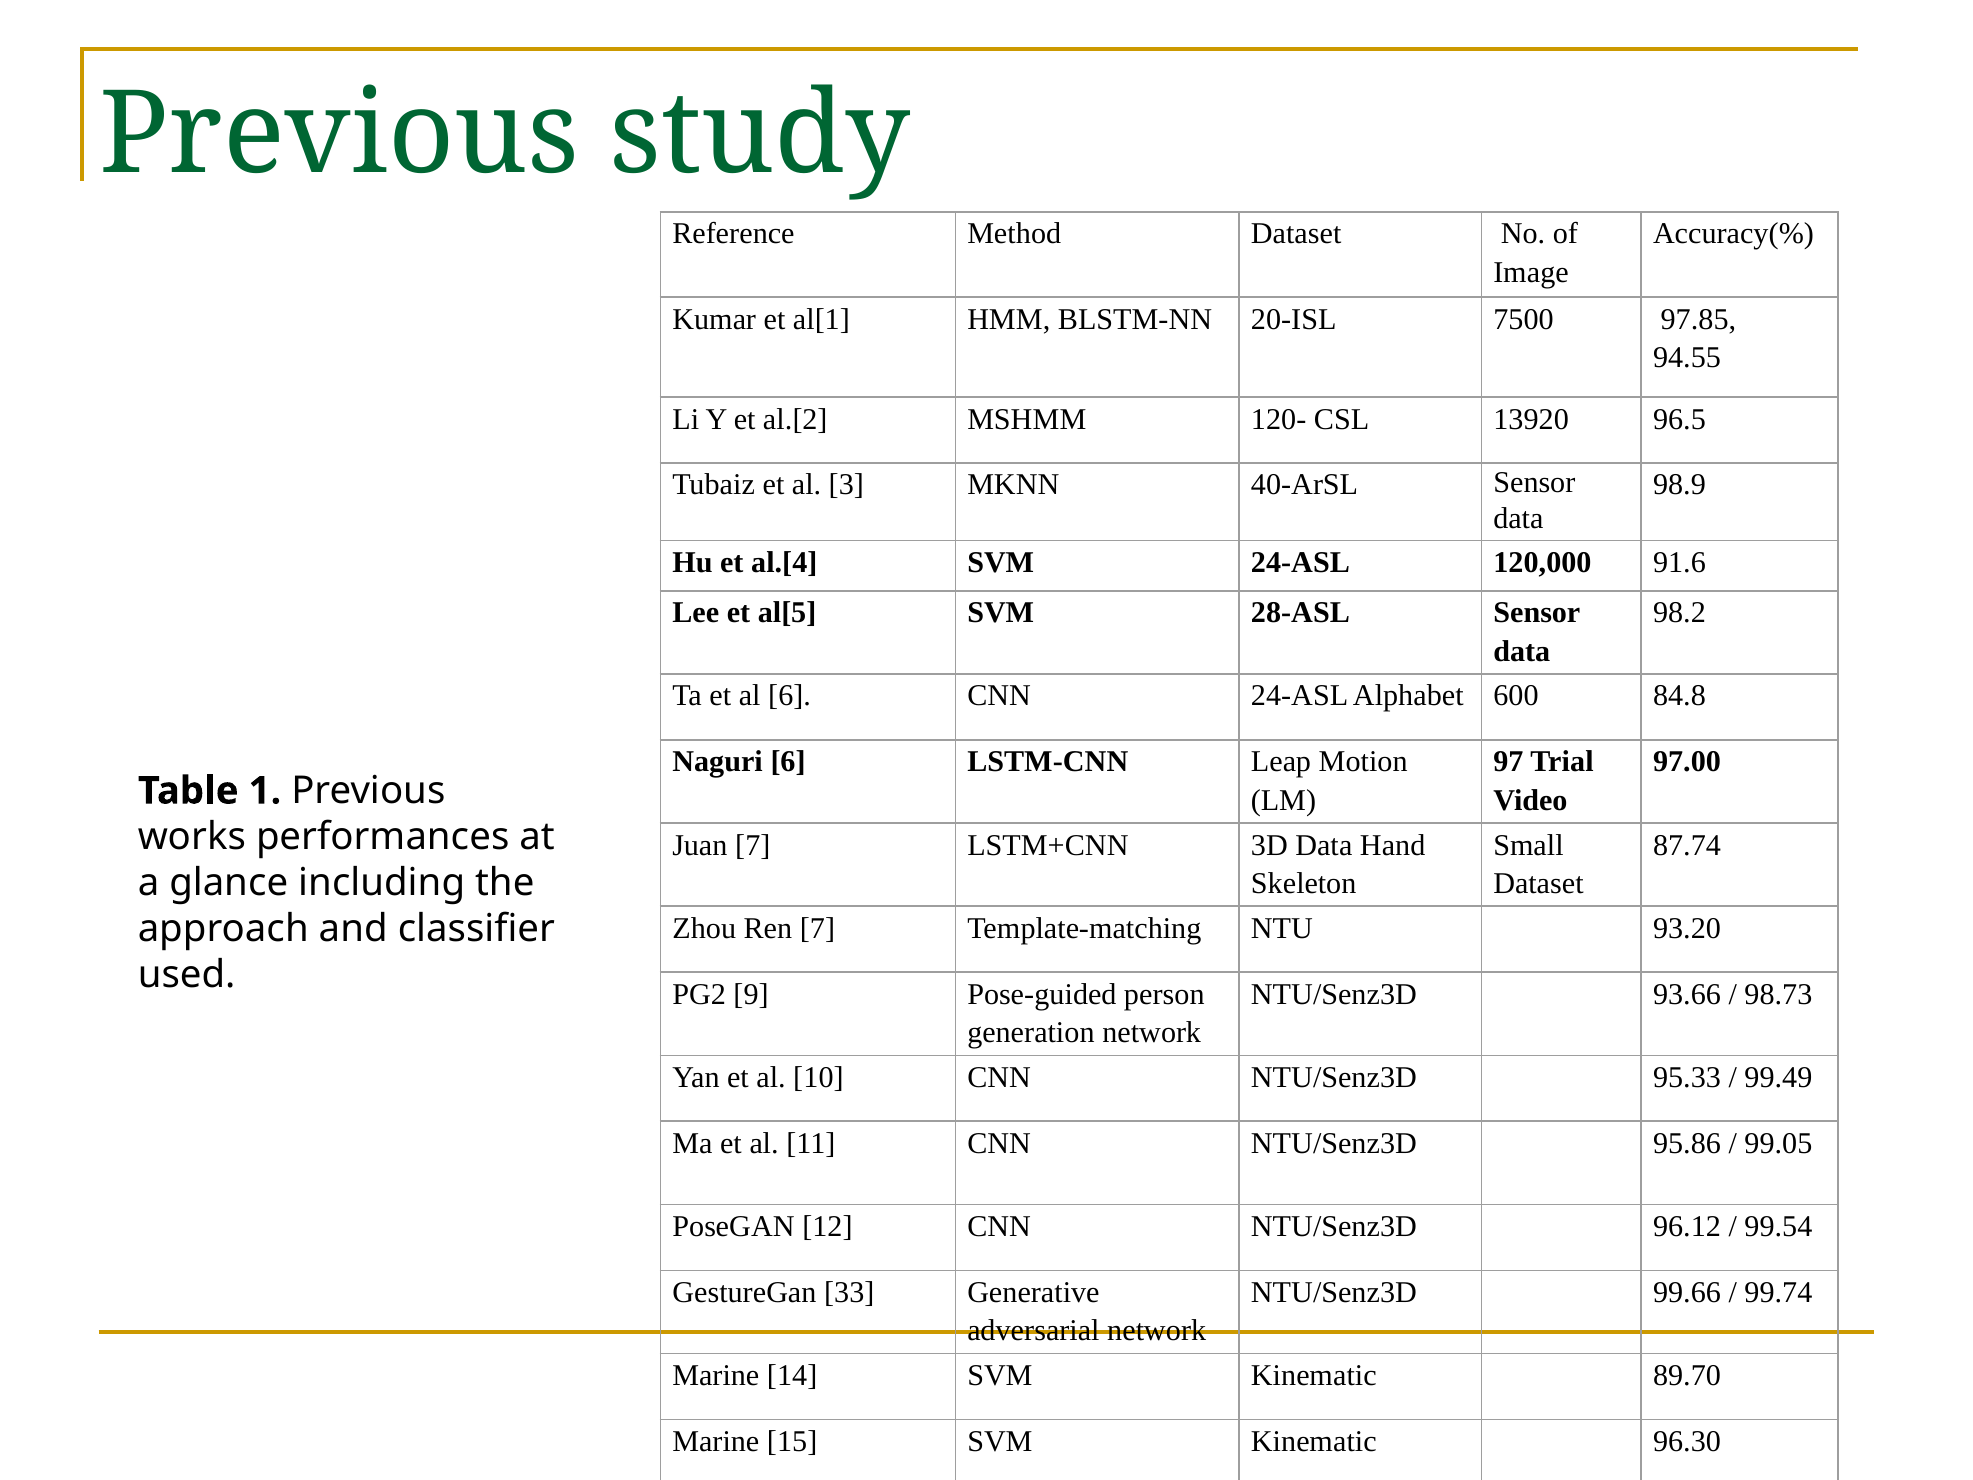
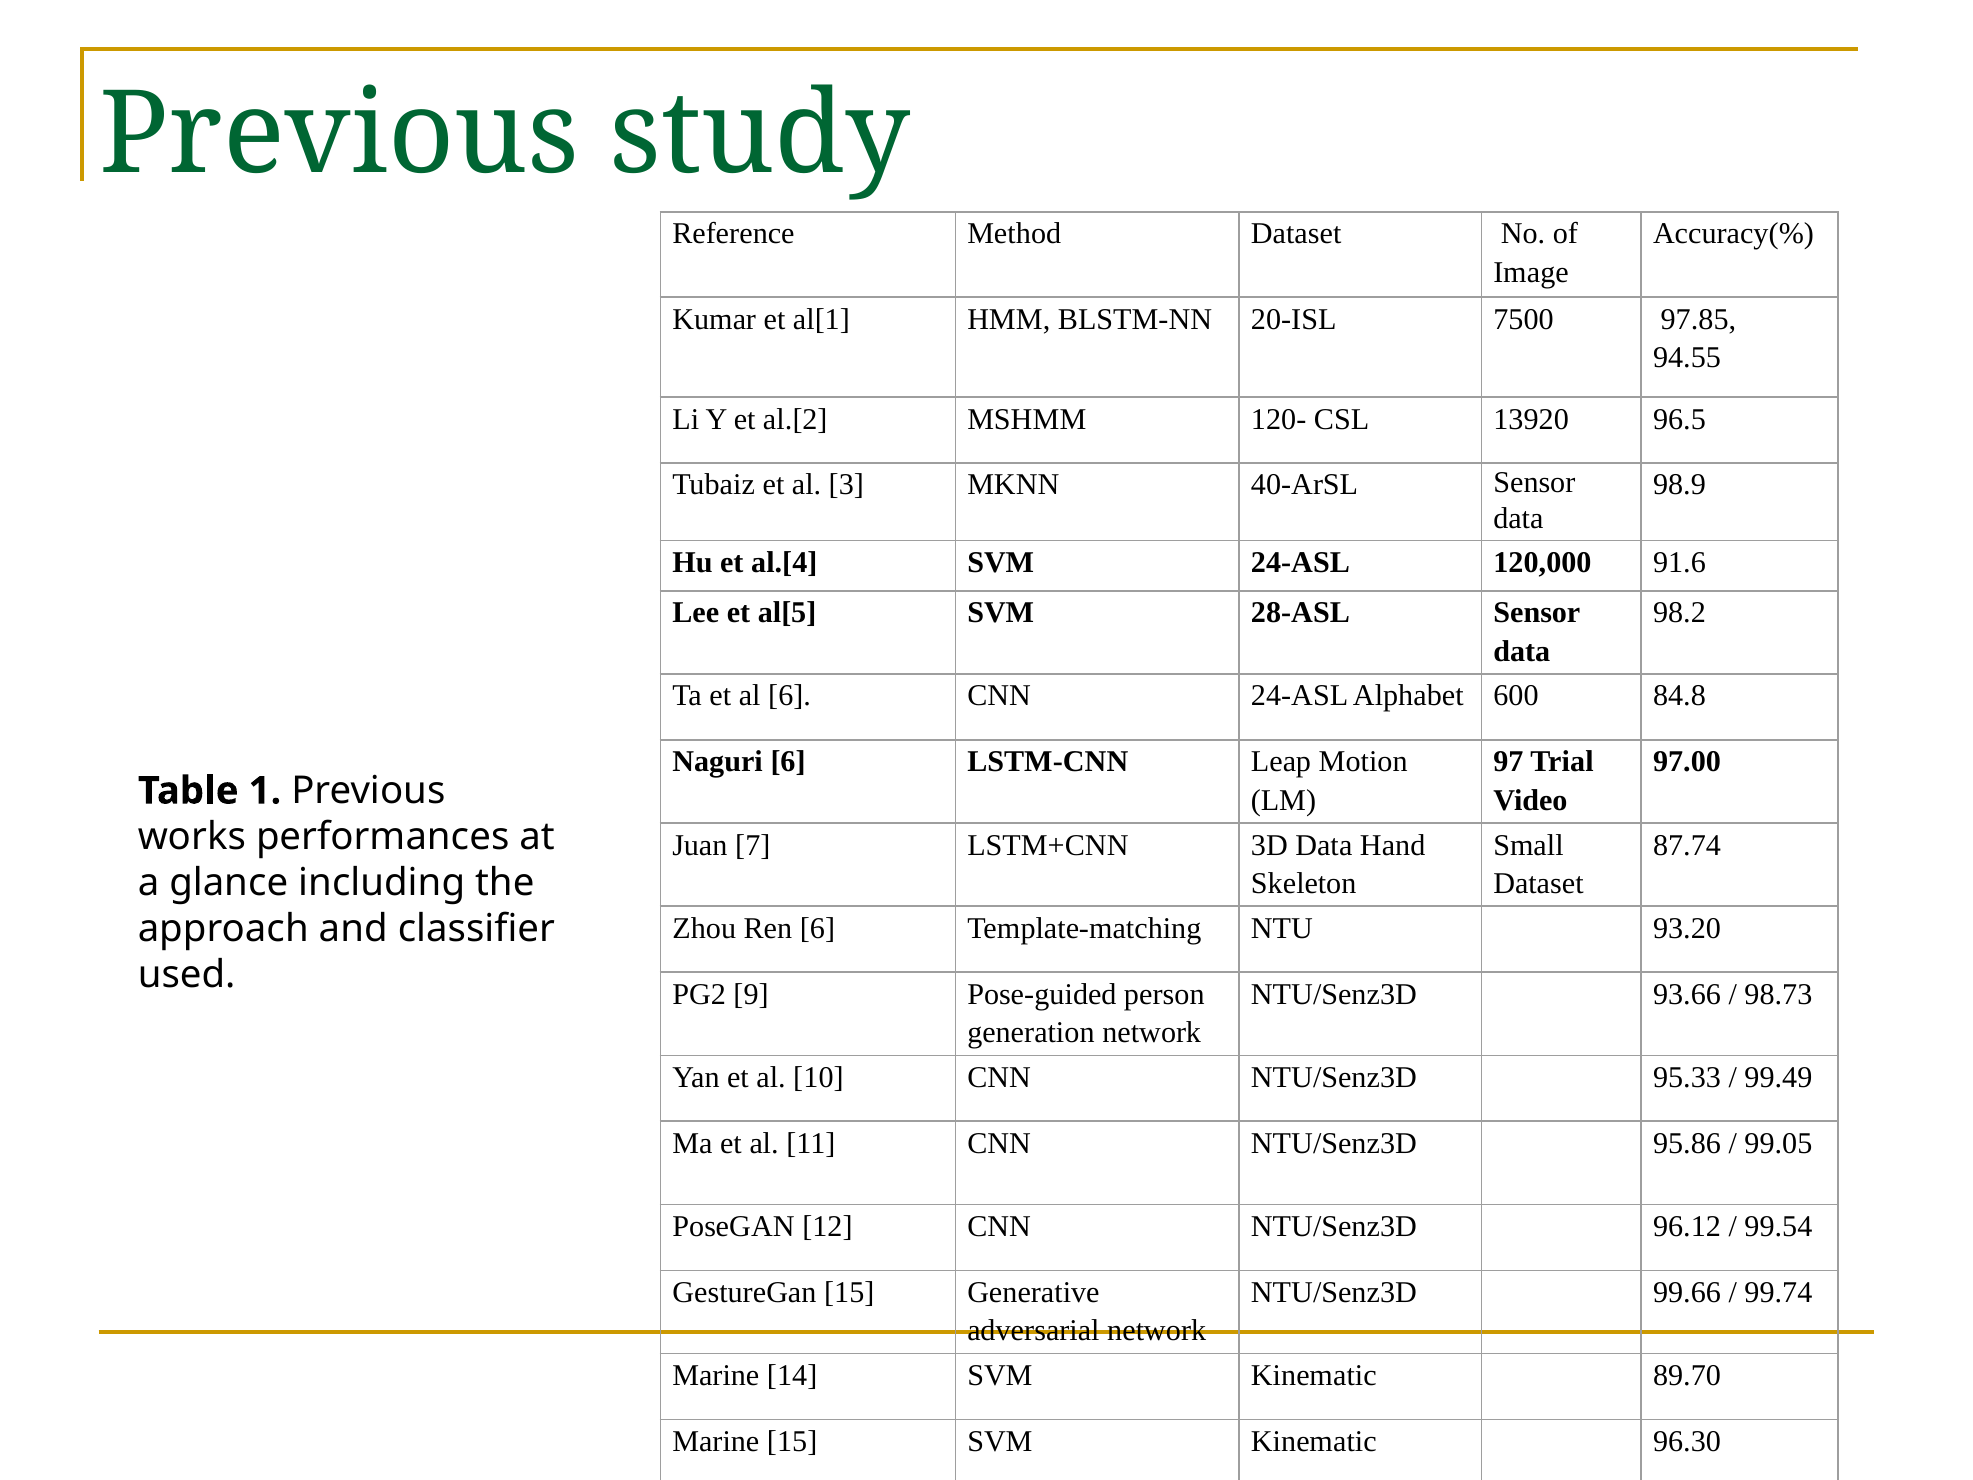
Ren 7: 7 -> 6
GestureGan 33: 33 -> 15
